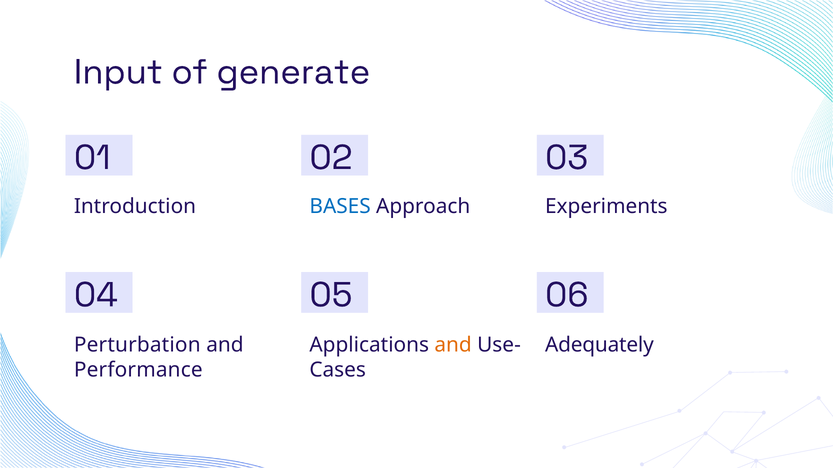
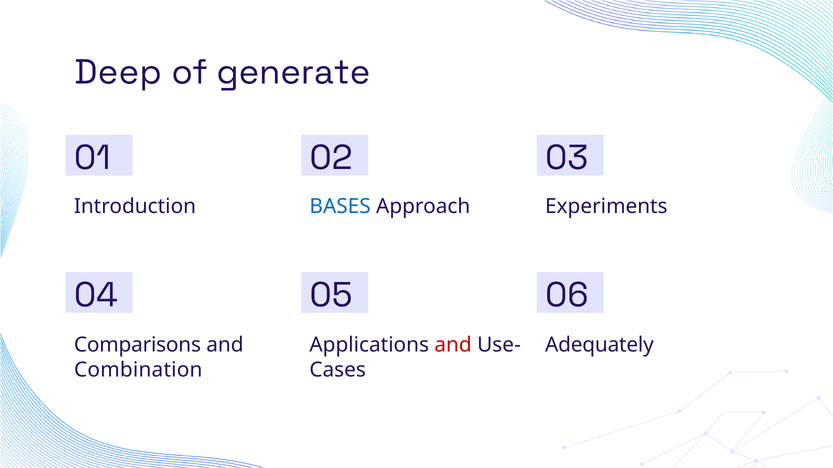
Input: Input -> Deep
Perturbation: Perturbation -> Comparisons
and at (453, 345) colour: orange -> red
Performance: Performance -> Combination
